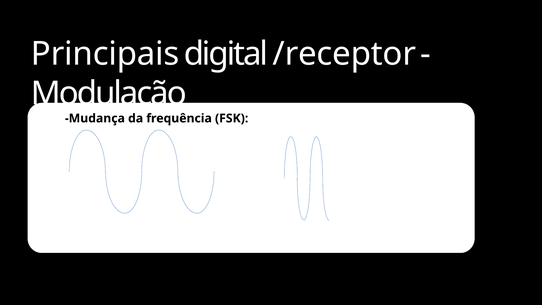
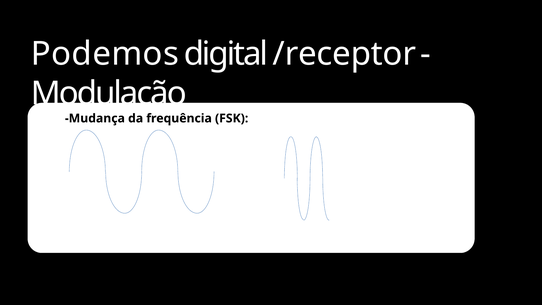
Principais: Principais -> Podemos
